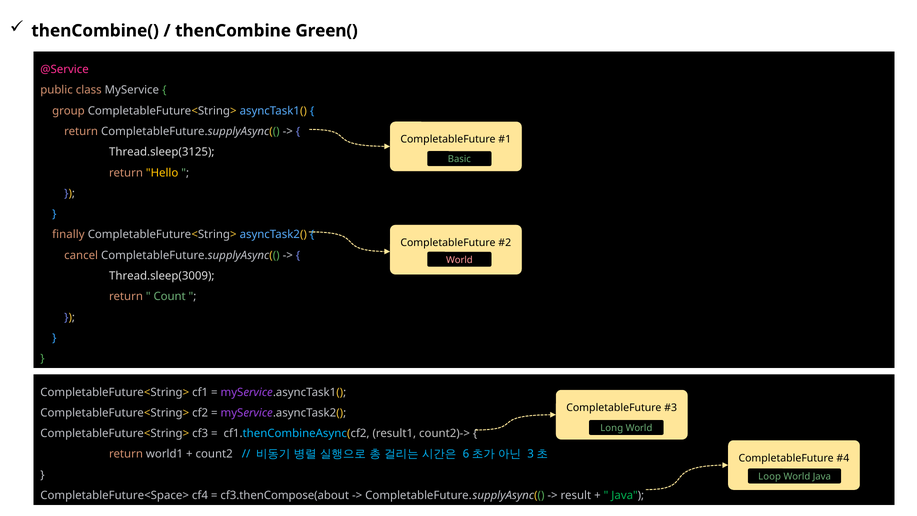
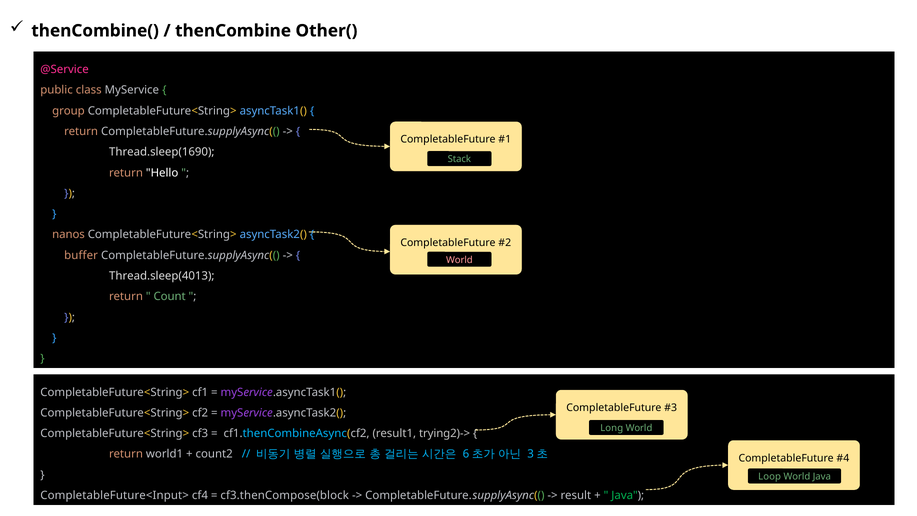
Green(: Green( -> Other(
Thread.sleep(3125: Thread.sleep(3125 -> Thread.sleep(1690
Basic: Basic -> Stack
Hello colour: yellow -> white
finally: finally -> nanos
cancel: cancel -> buffer
Thread.sleep(3009: Thread.sleep(3009 -> Thread.sleep(4013
count2)->: count2)-> -> trying2)->
CompletableFuture<Space>: CompletableFuture<Space> -> CompletableFuture<Input>
cf3.thenCompose(about: cf3.thenCompose(about -> cf3.thenCompose(block
